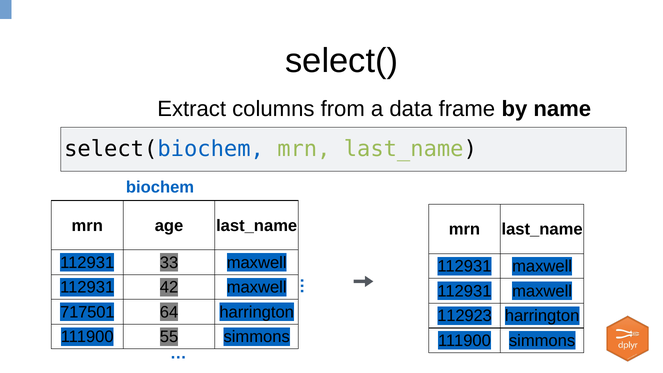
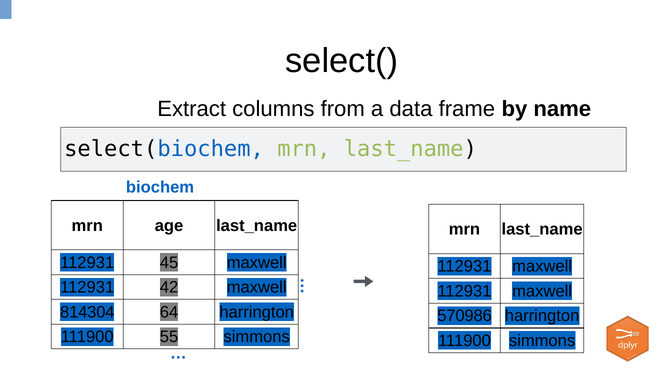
33: 33 -> 45
717501: 717501 -> 814304
112923: 112923 -> 570986
